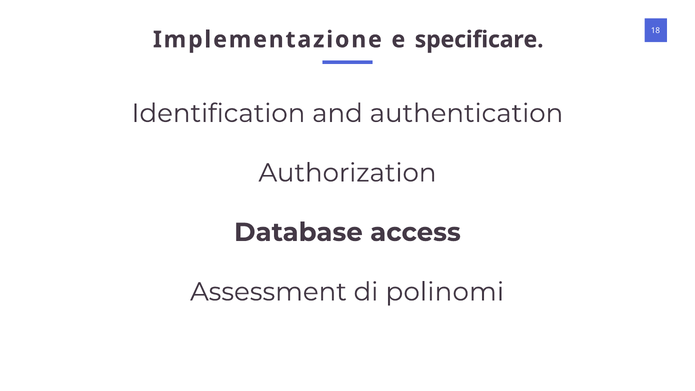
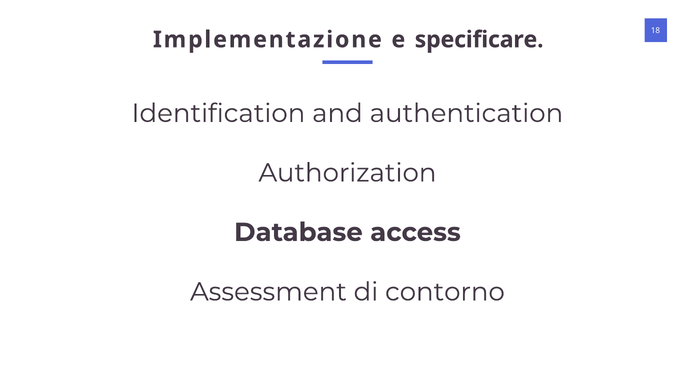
polinomi: polinomi -> contorno
